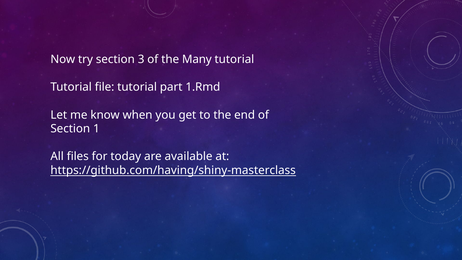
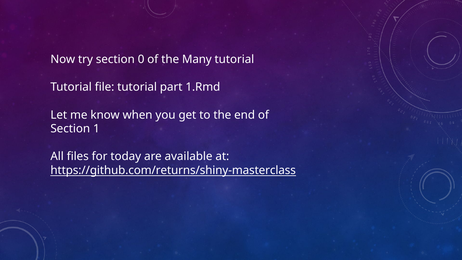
3: 3 -> 0
https://github.com/having/shiny-masterclass: https://github.com/having/shiny-masterclass -> https://github.com/returns/shiny-masterclass
